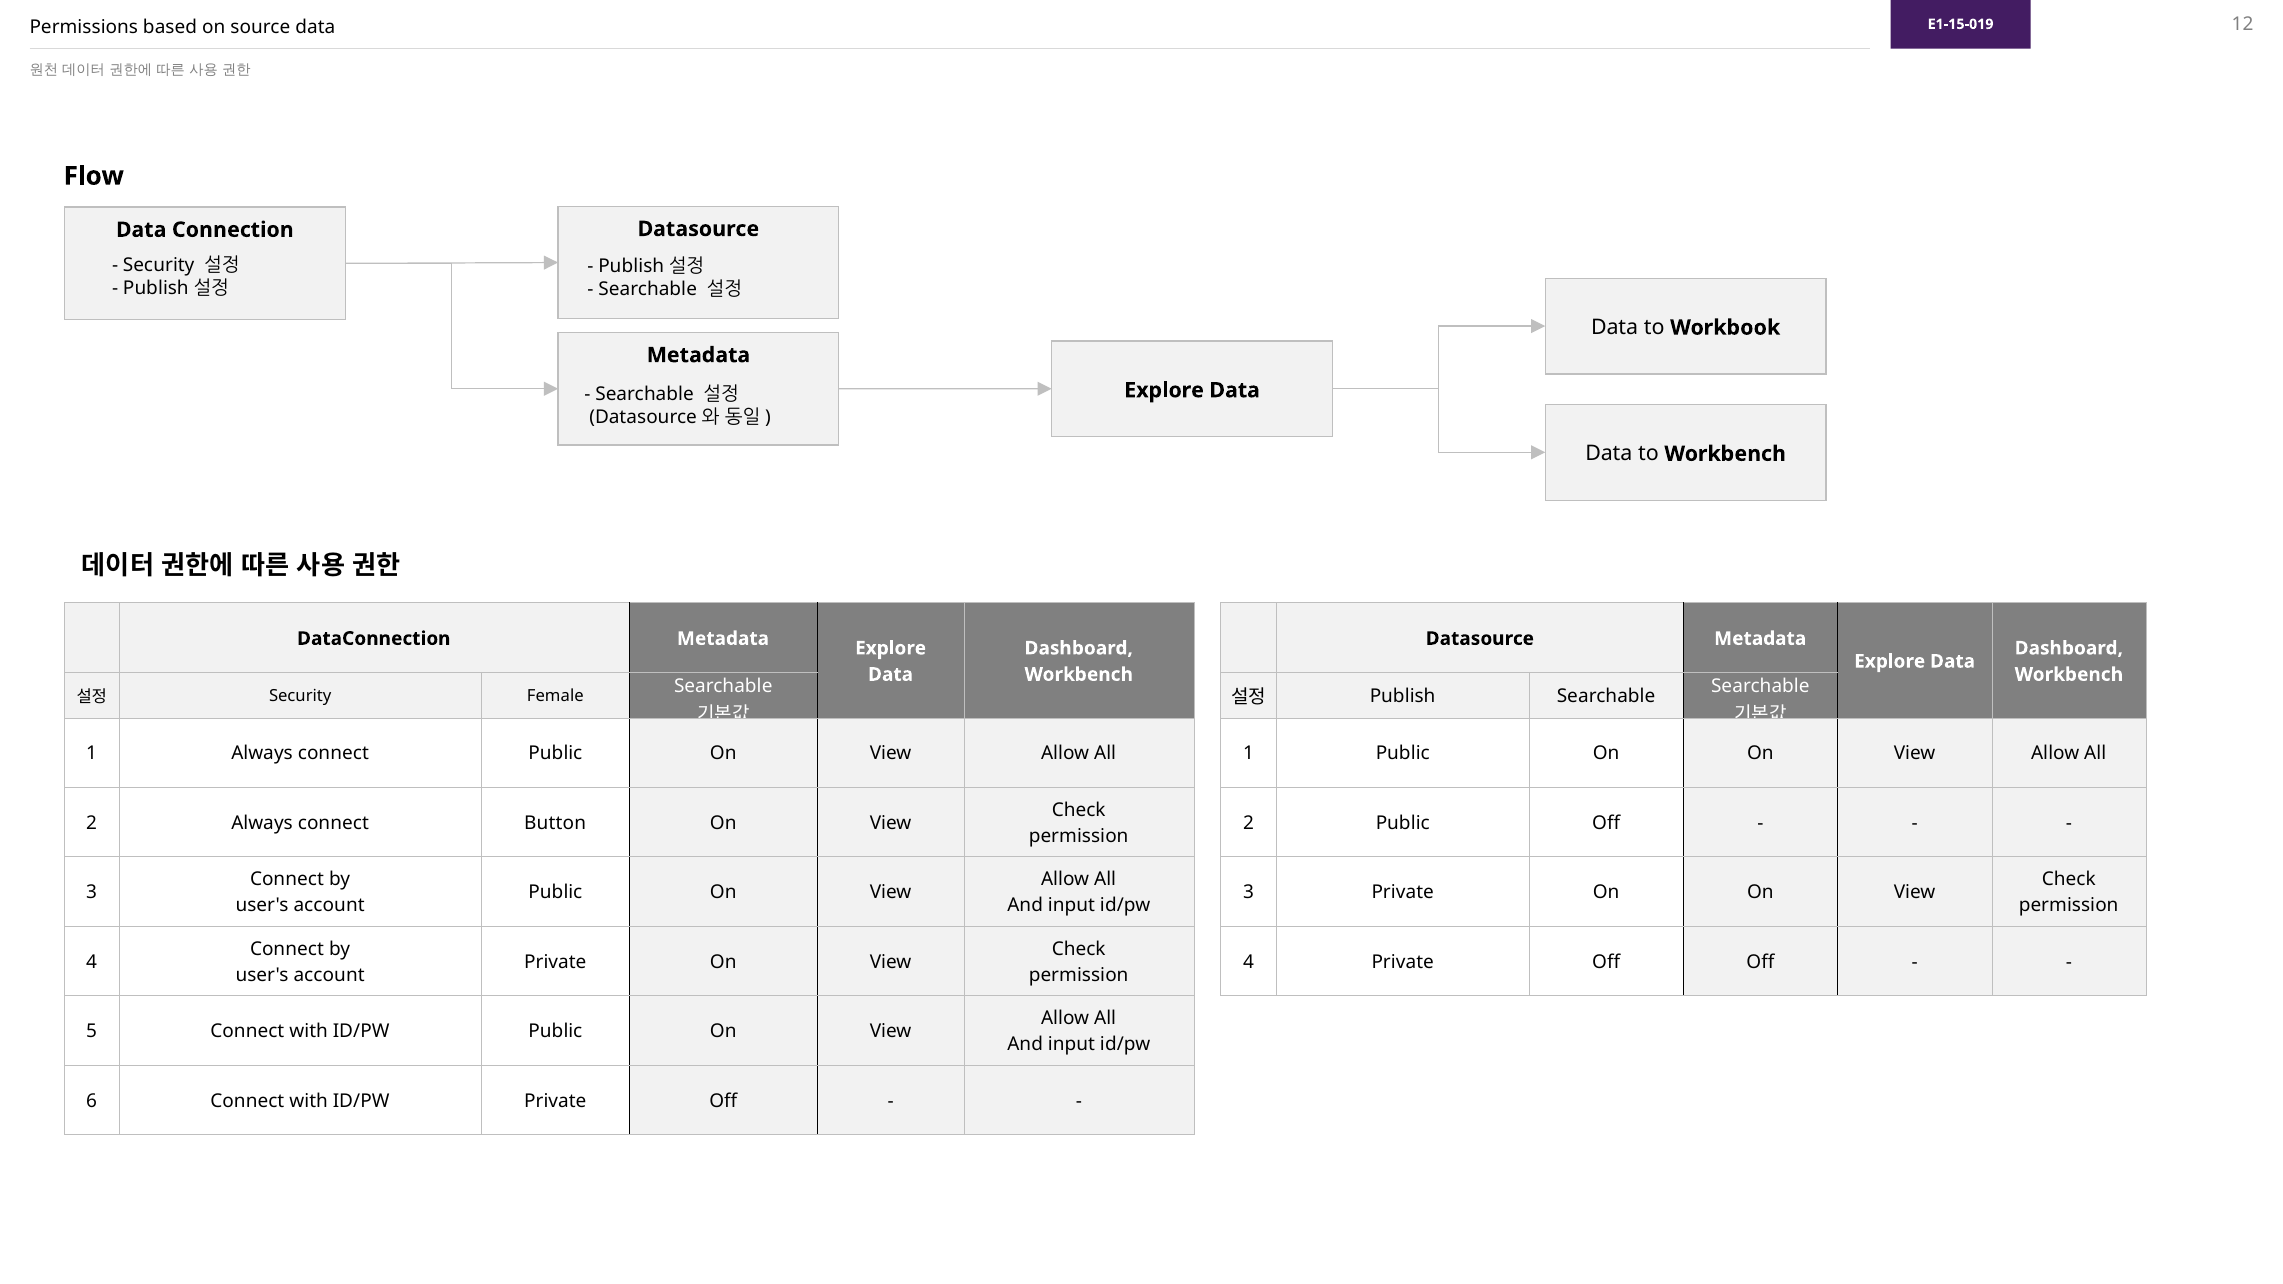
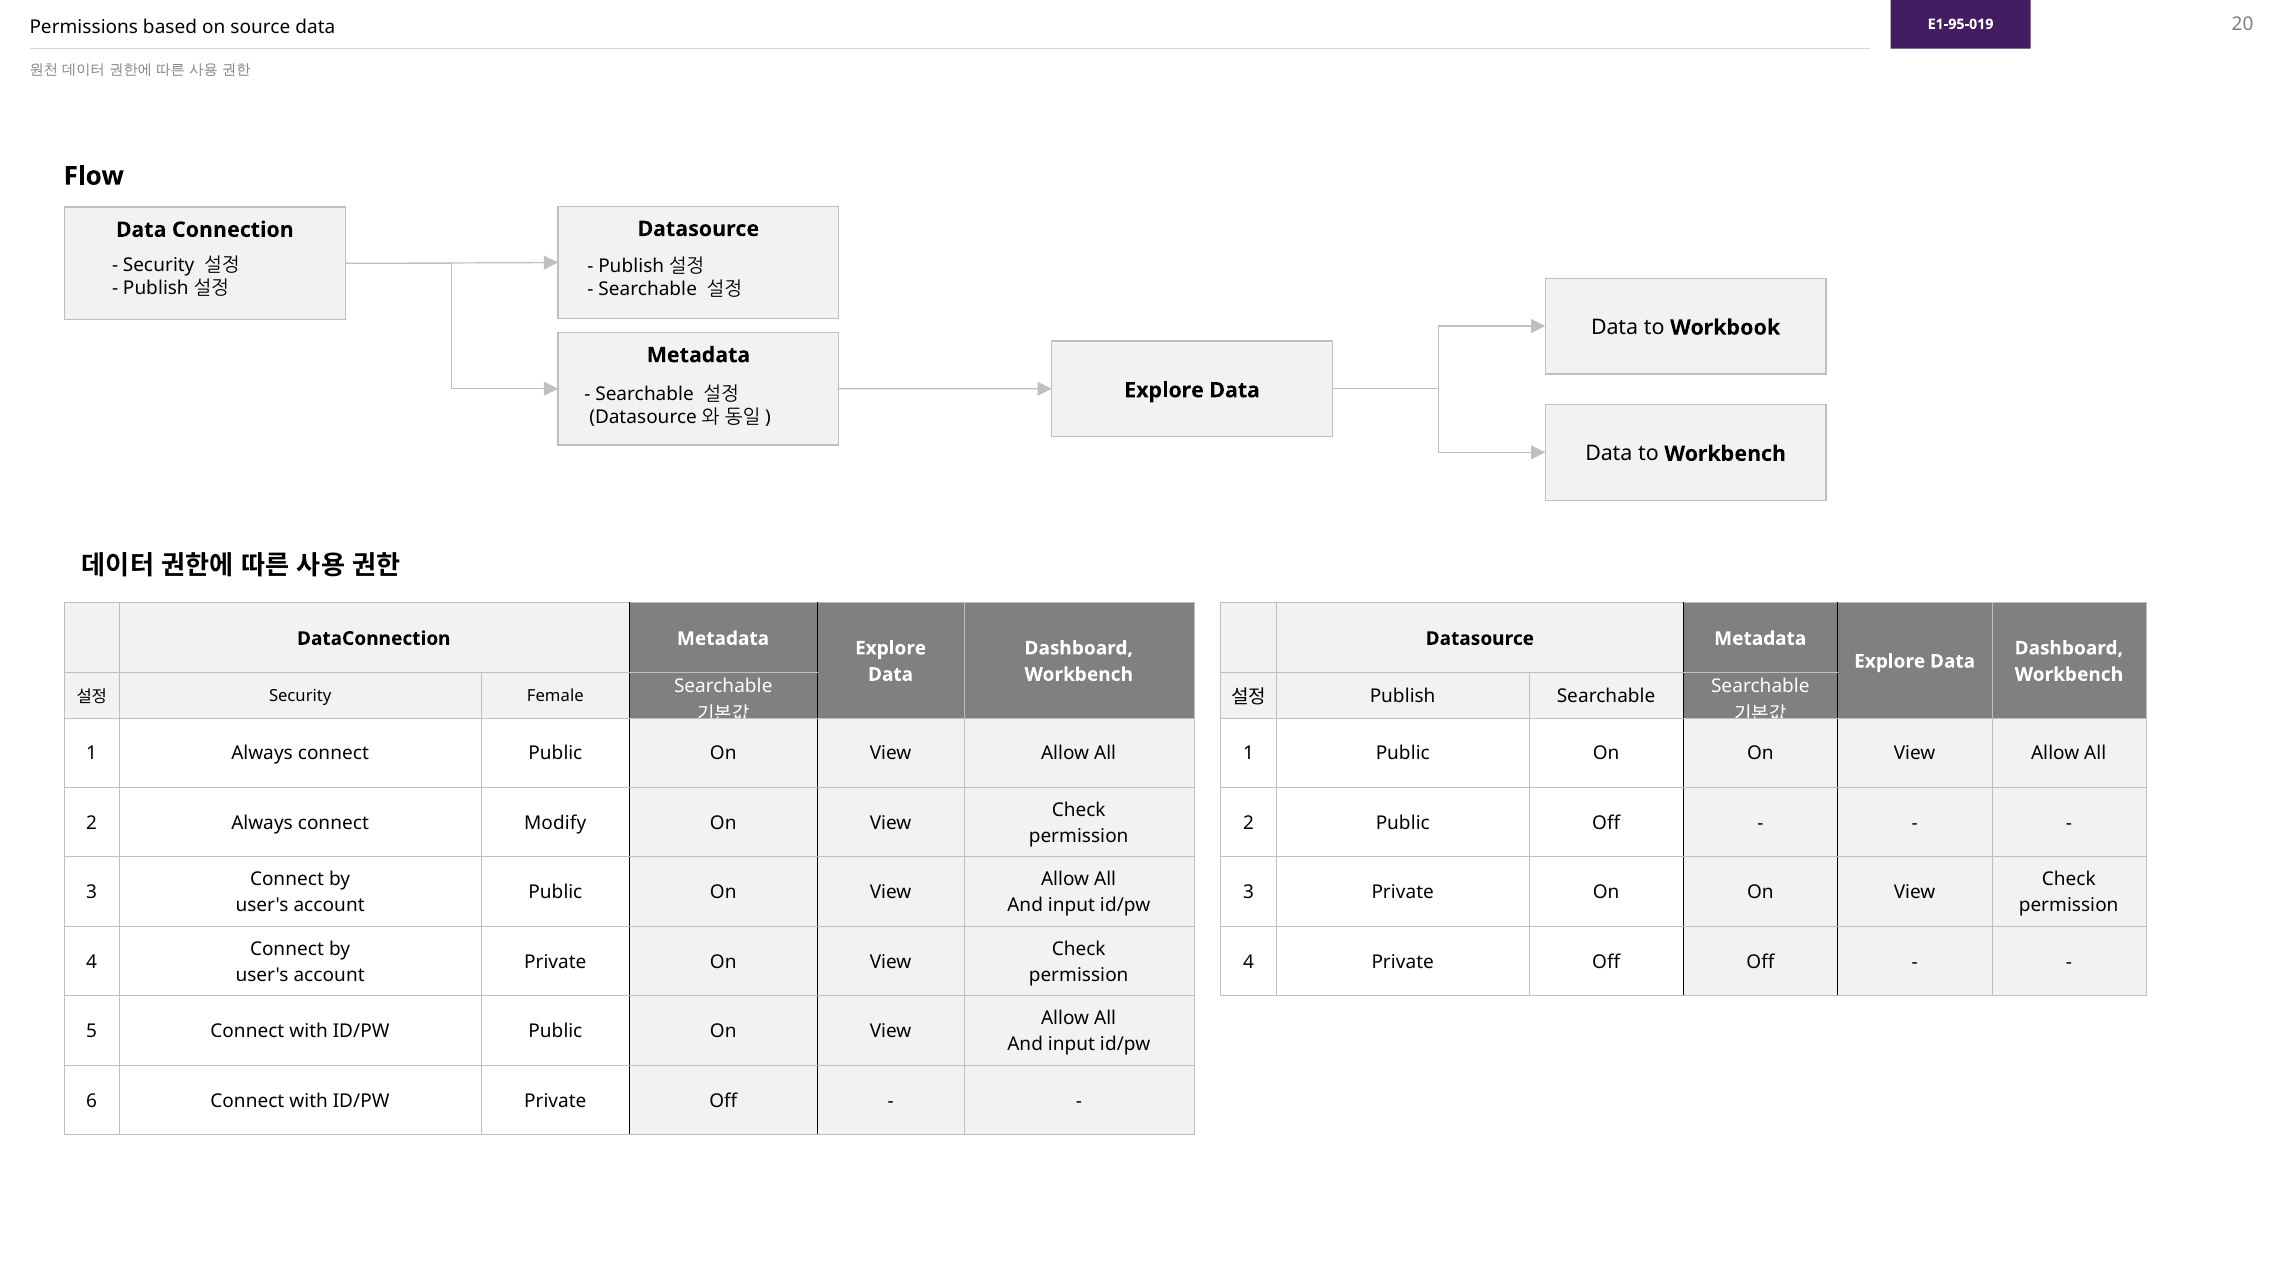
E1-15-019: E1-15-019 -> E1-95-019
12: 12 -> 20
Button: Button -> Modify
